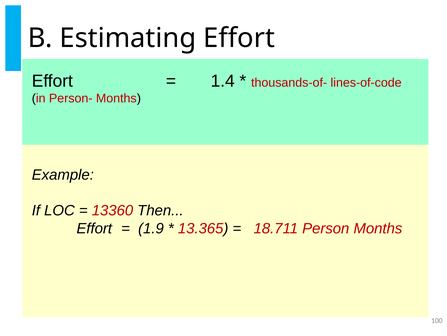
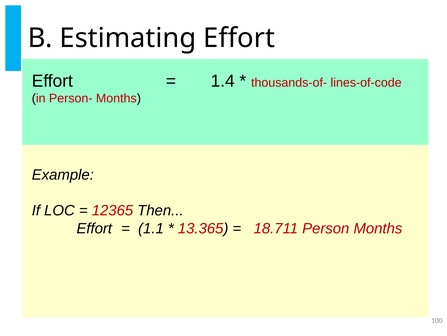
13360: 13360 -> 12365
1.9: 1.9 -> 1.1
